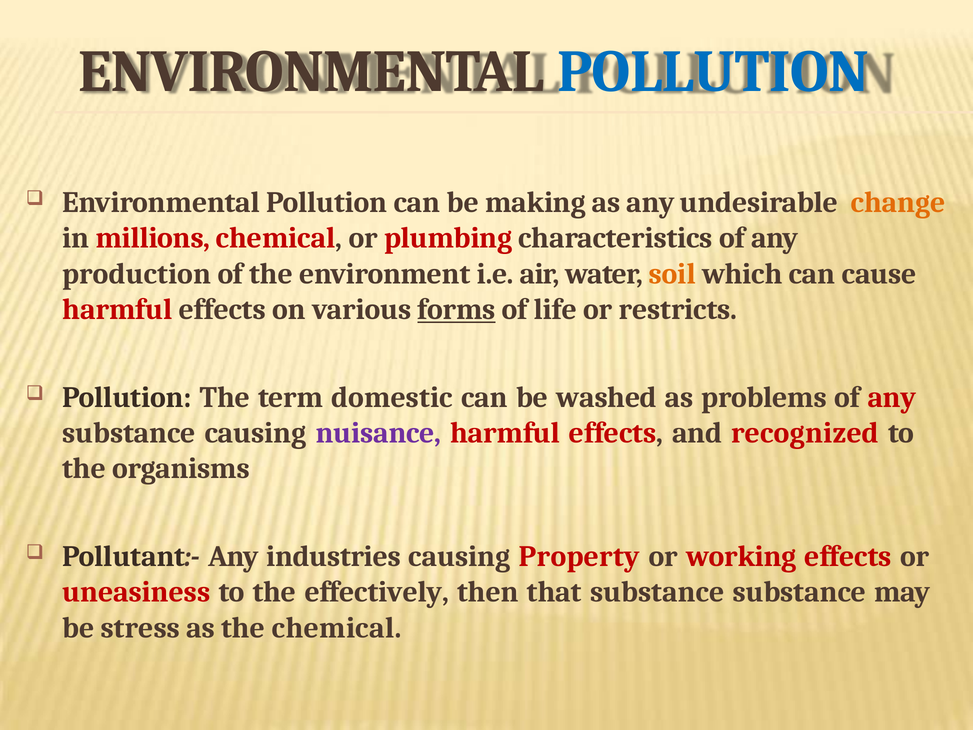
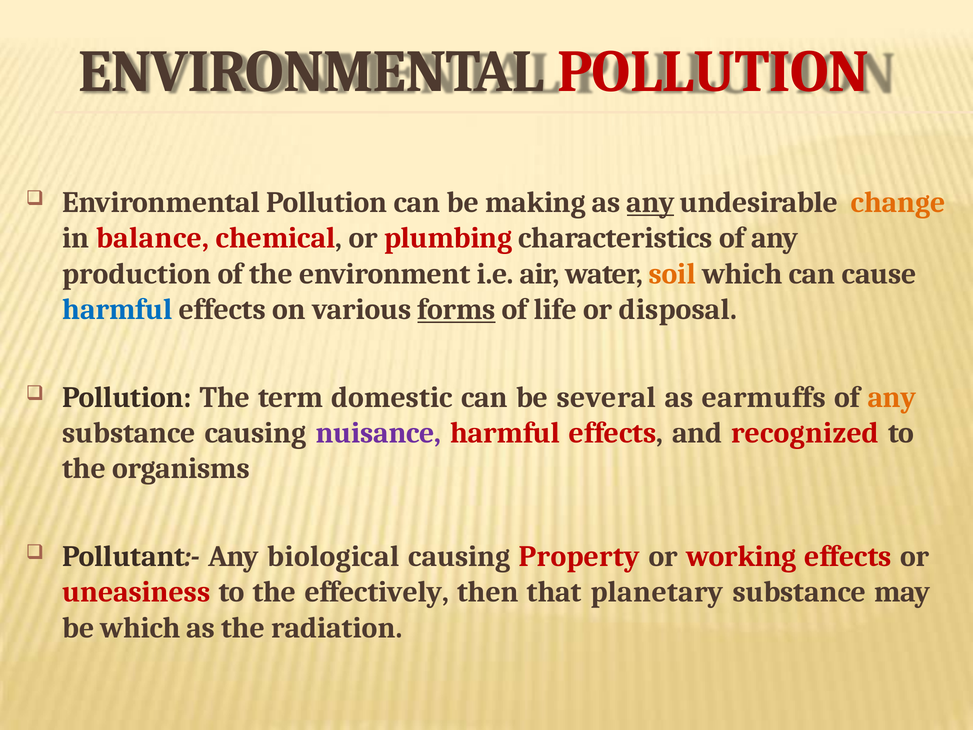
POLLUTION at (713, 72) colour: blue -> red
any at (650, 202) underline: none -> present
millions: millions -> balance
harmful at (117, 309) colour: red -> blue
restricts: restricts -> disposal
washed: washed -> several
problems: problems -> earmuffs
any at (892, 397) colour: red -> orange
industries: industries -> biological
that substance: substance -> planetary
be stress: stress -> which
the chemical: chemical -> radiation
